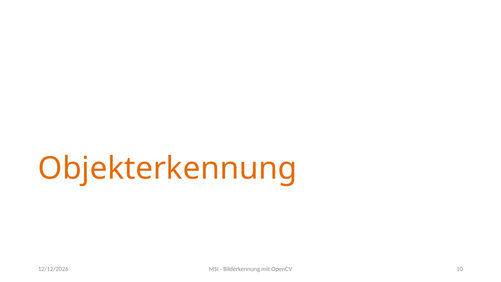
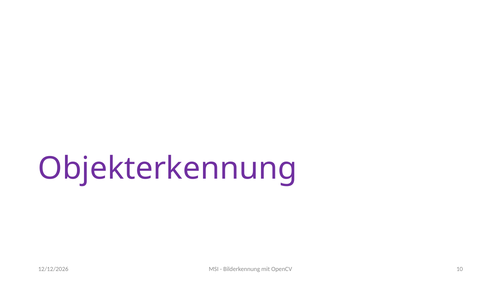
Objekterkennung colour: orange -> purple
